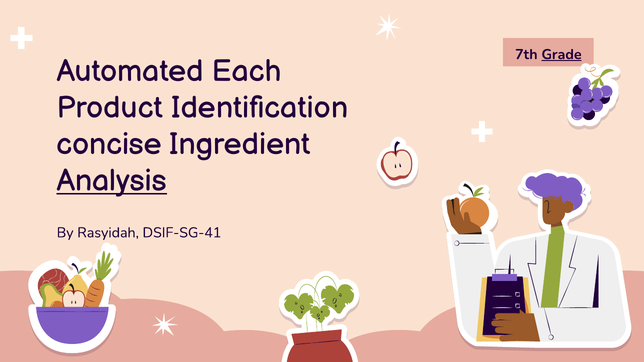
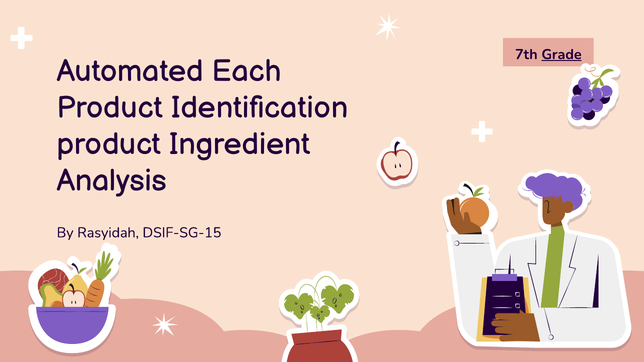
concise at (109, 144): concise -> product
Analysis underline: present -> none
DSIF-SG-41: DSIF-SG-41 -> DSIF-SG-15
